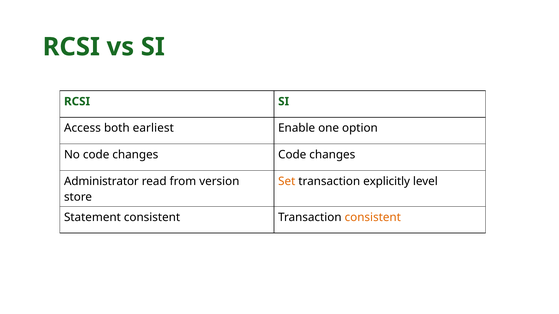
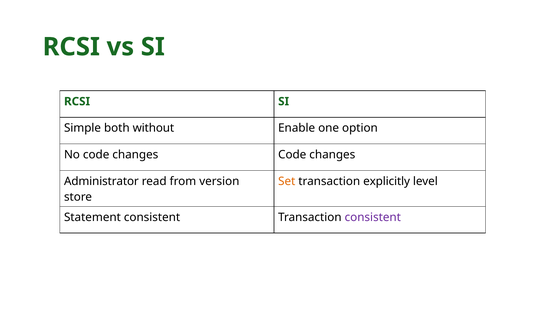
Access: Access -> Simple
earliest: earliest -> without
consistent at (373, 217) colour: orange -> purple
